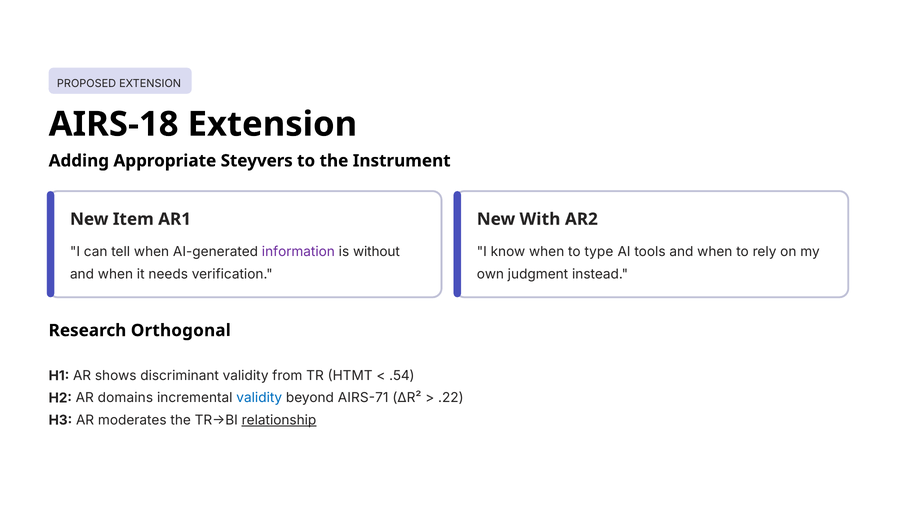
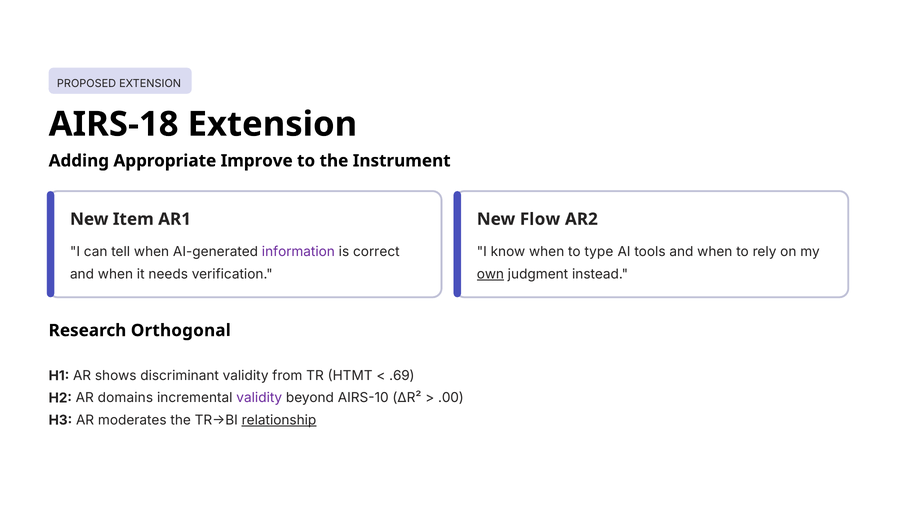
Steyvers: Steyvers -> Improve
With: With -> Flow
without: without -> correct
own underline: none -> present
.54: .54 -> .69
validity at (259, 398) colour: blue -> purple
AIRS-71: AIRS-71 -> AIRS-10
.22: .22 -> .00
